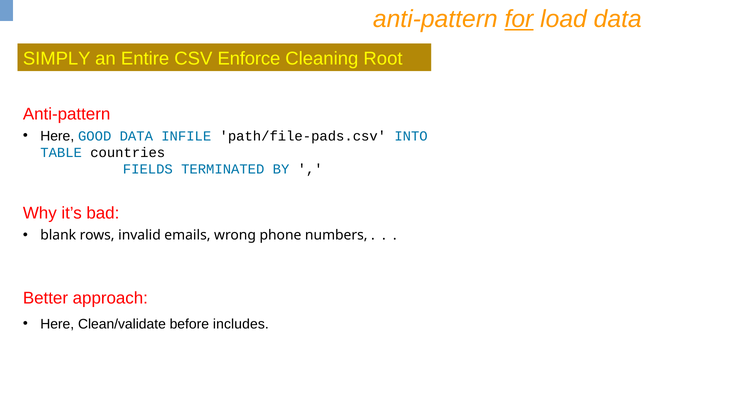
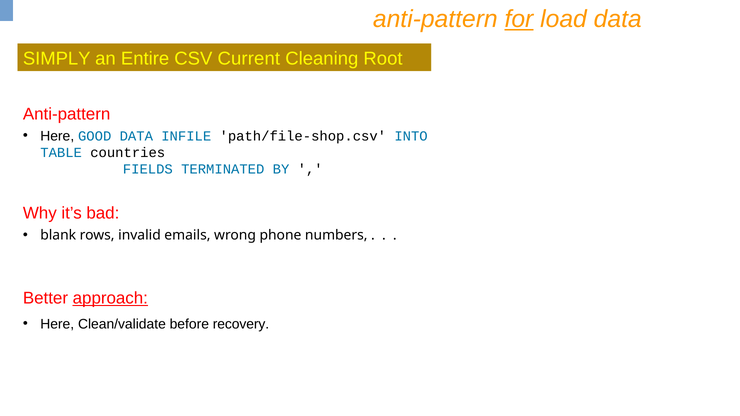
Enforce: Enforce -> Current
path/file-pads.csv: path/file-pads.csv -> path/file-shop.csv
approach underline: none -> present
includes: includes -> recovery
